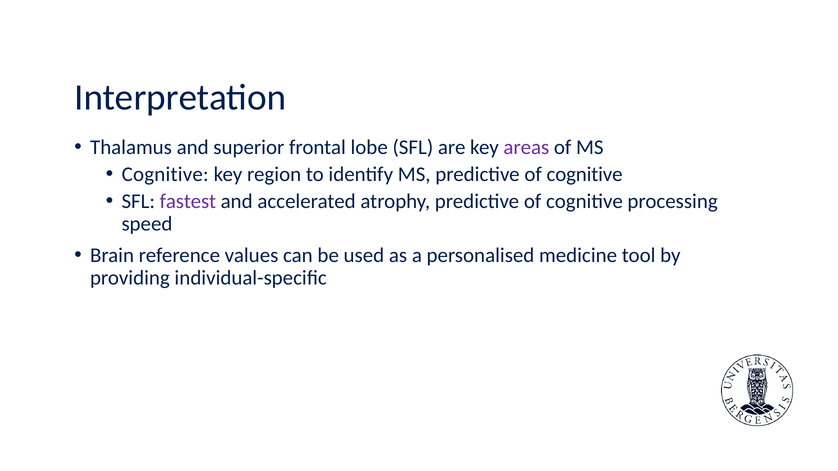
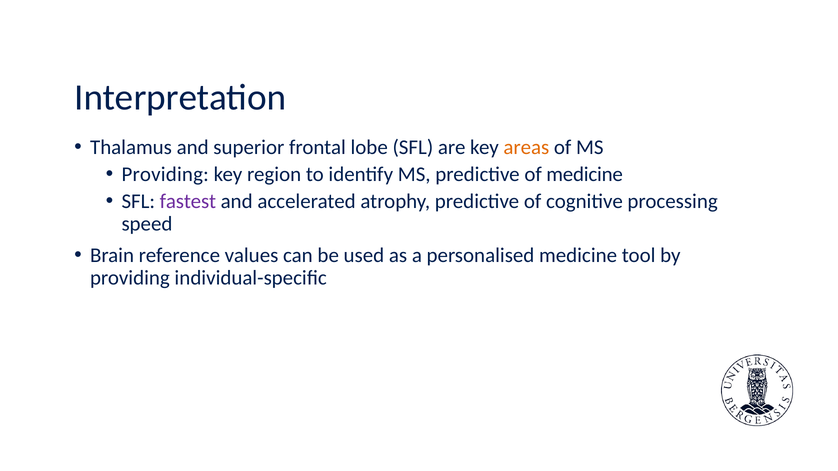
areas colour: purple -> orange
Cognitive at (165, 174): Cognitive -> Providing
MS predictive of cognitive: cognitive -> medicine
